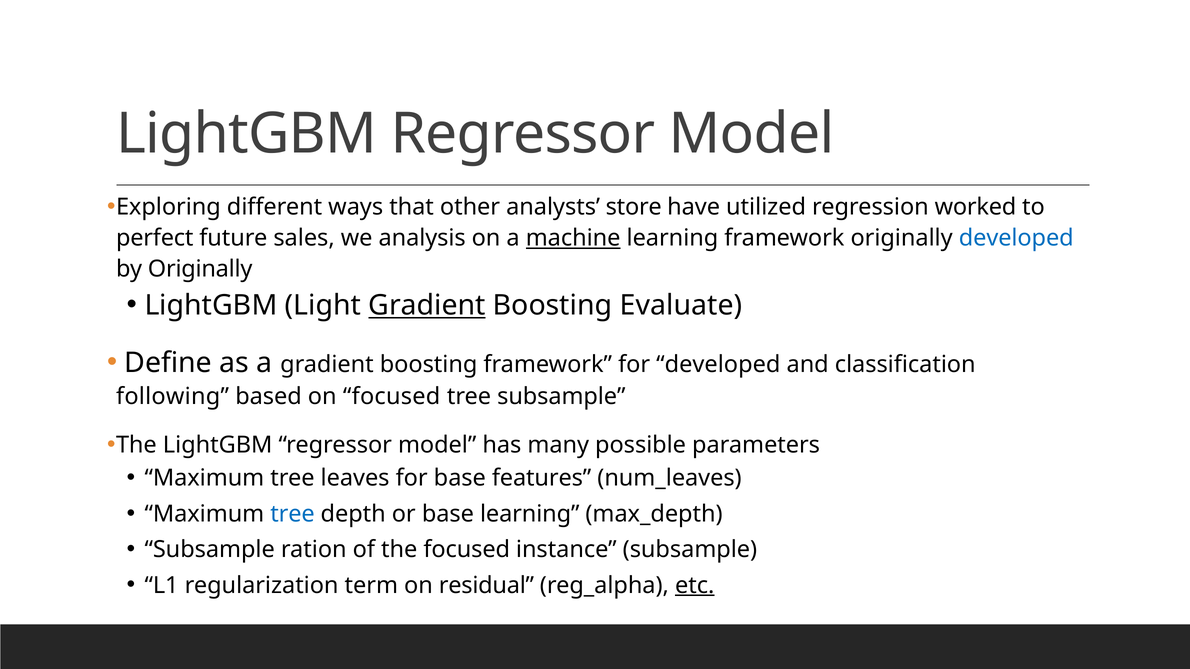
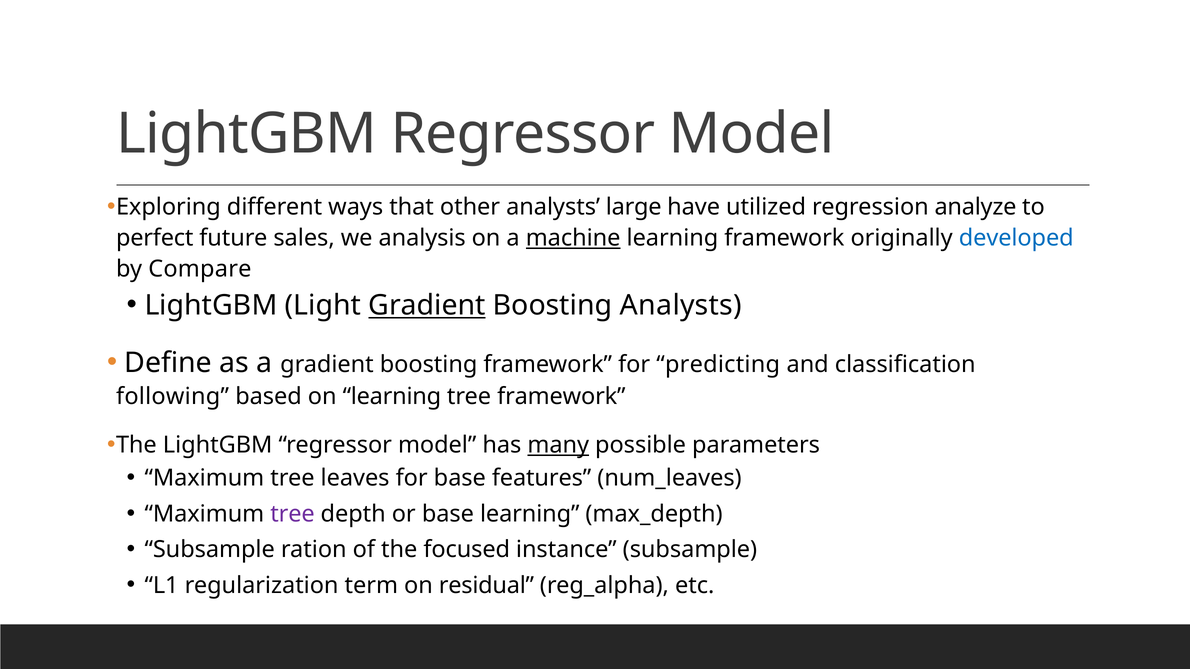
store: store -> large
worked: worked -> analyze
by Originally: Originally -> Compare
Boosting Evaluate: Evaluate -> Analysts
for developed: developed -> predicting
on focused: focused -> learning
tree subsample: subsample -> framework
many underline: none -> present
tree at (292, 514) colour: blue -> purple
etc underline: present -> none
